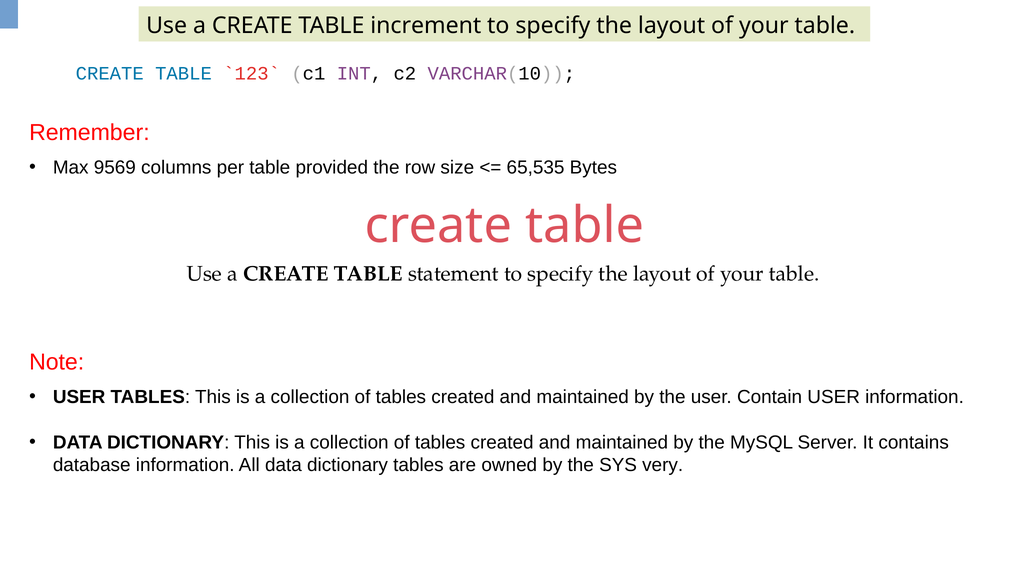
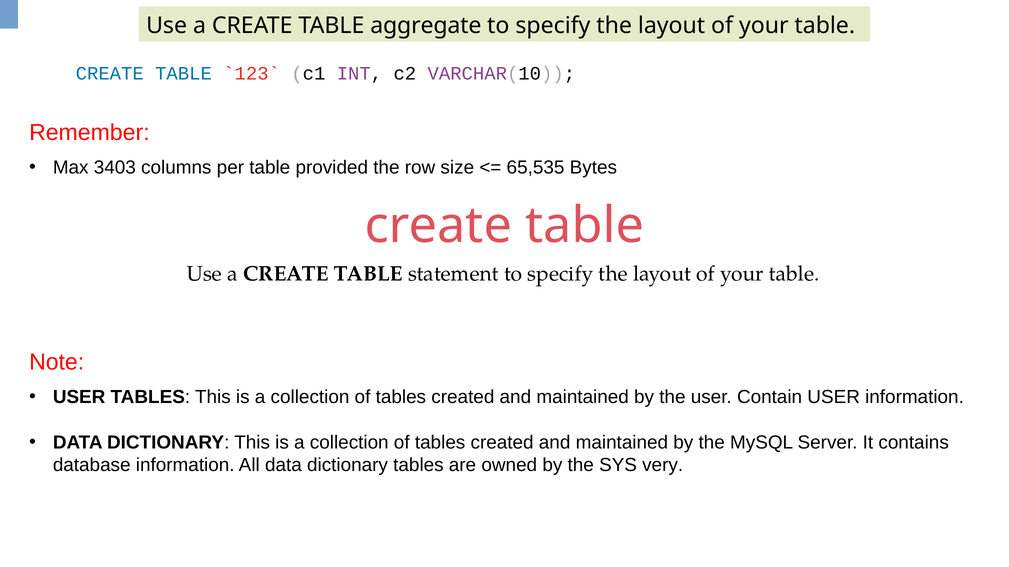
increment: increment -> aggregate
9569: 9569 -> 3403
